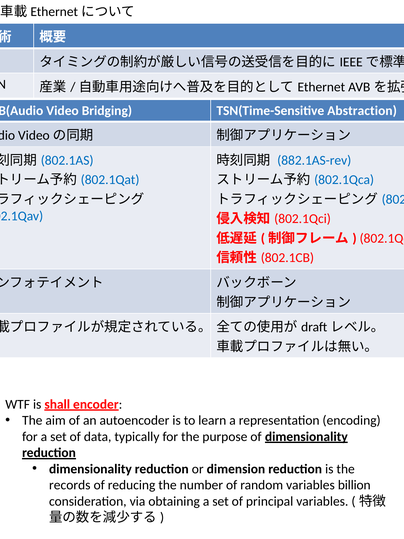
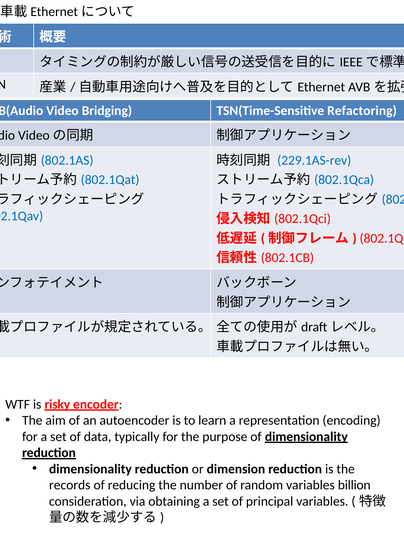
Abstraction: Abstraction -> Refactoring
882.1AS-rev: 882.1AS-rev -> 229.1AS-rev
shall: shall -> risky
